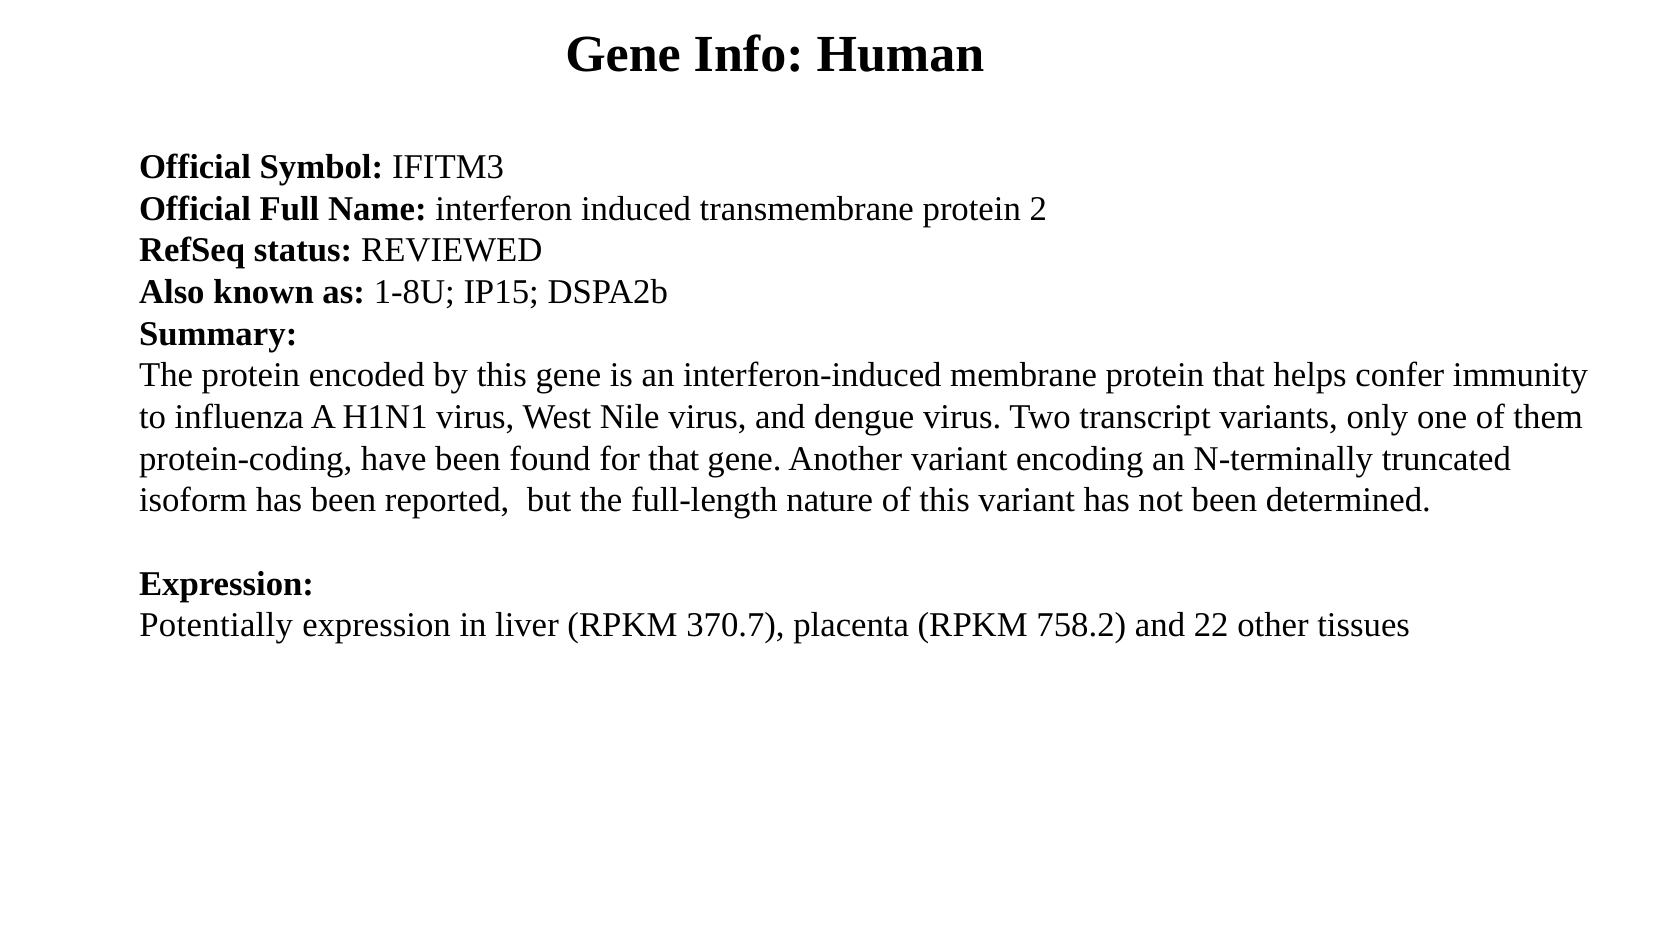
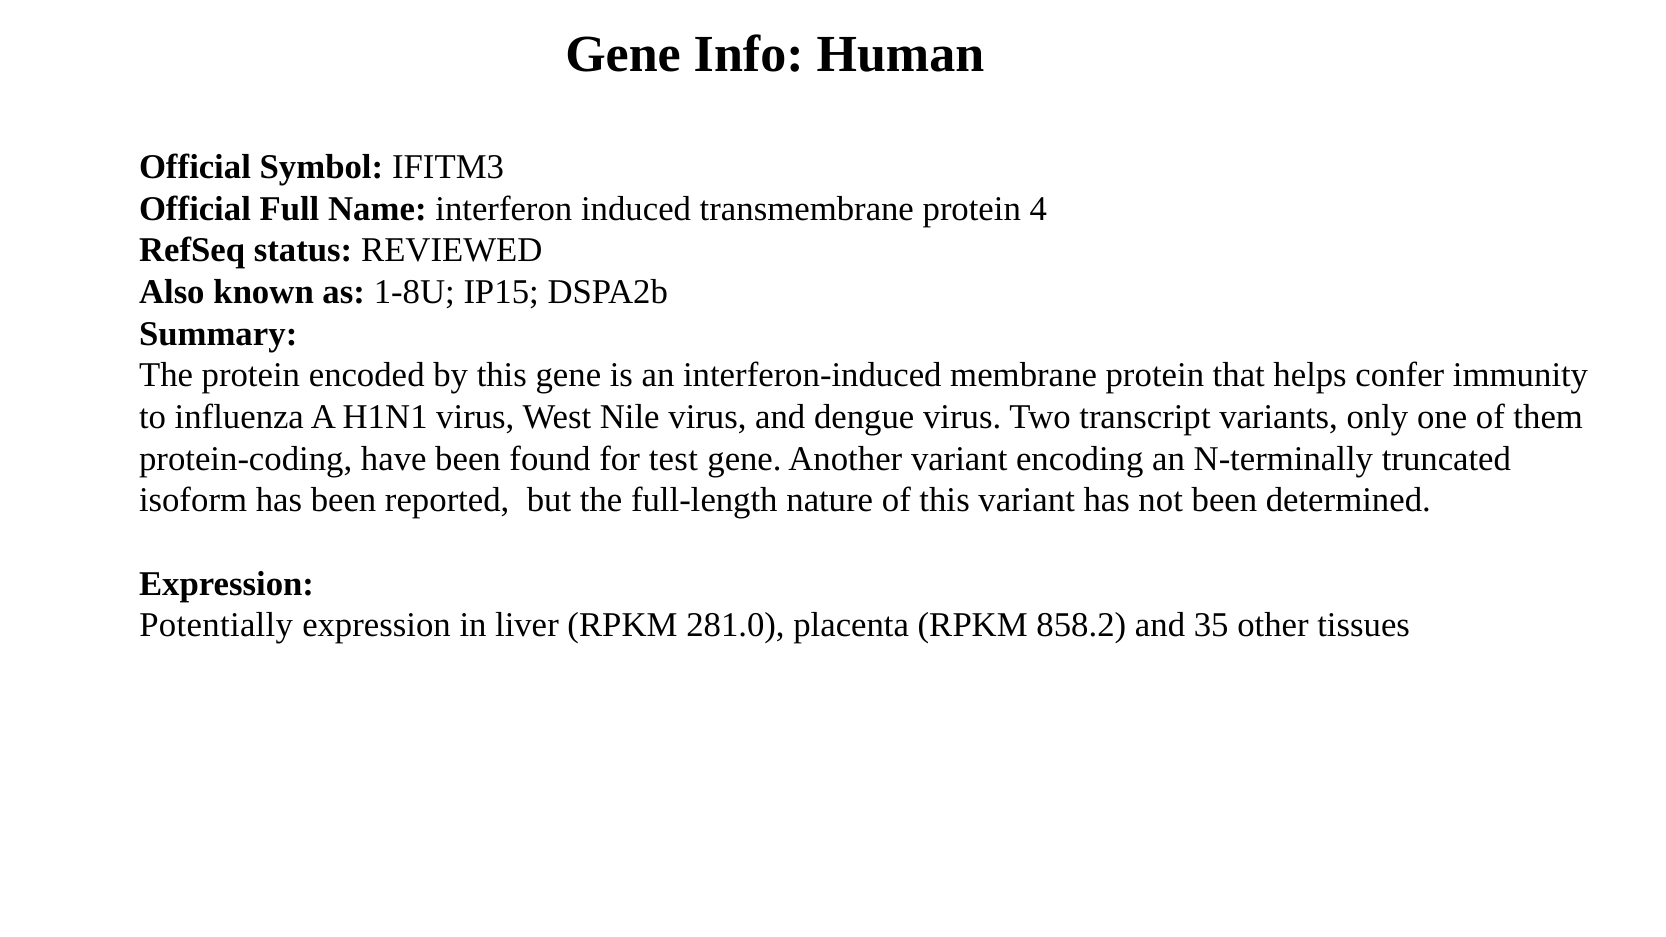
2: 2 -> 4
for that: that -> test
370.7: 370.7 -> 281.0
758.2: 758.2 -> 858.2
22: 22 -> 35
